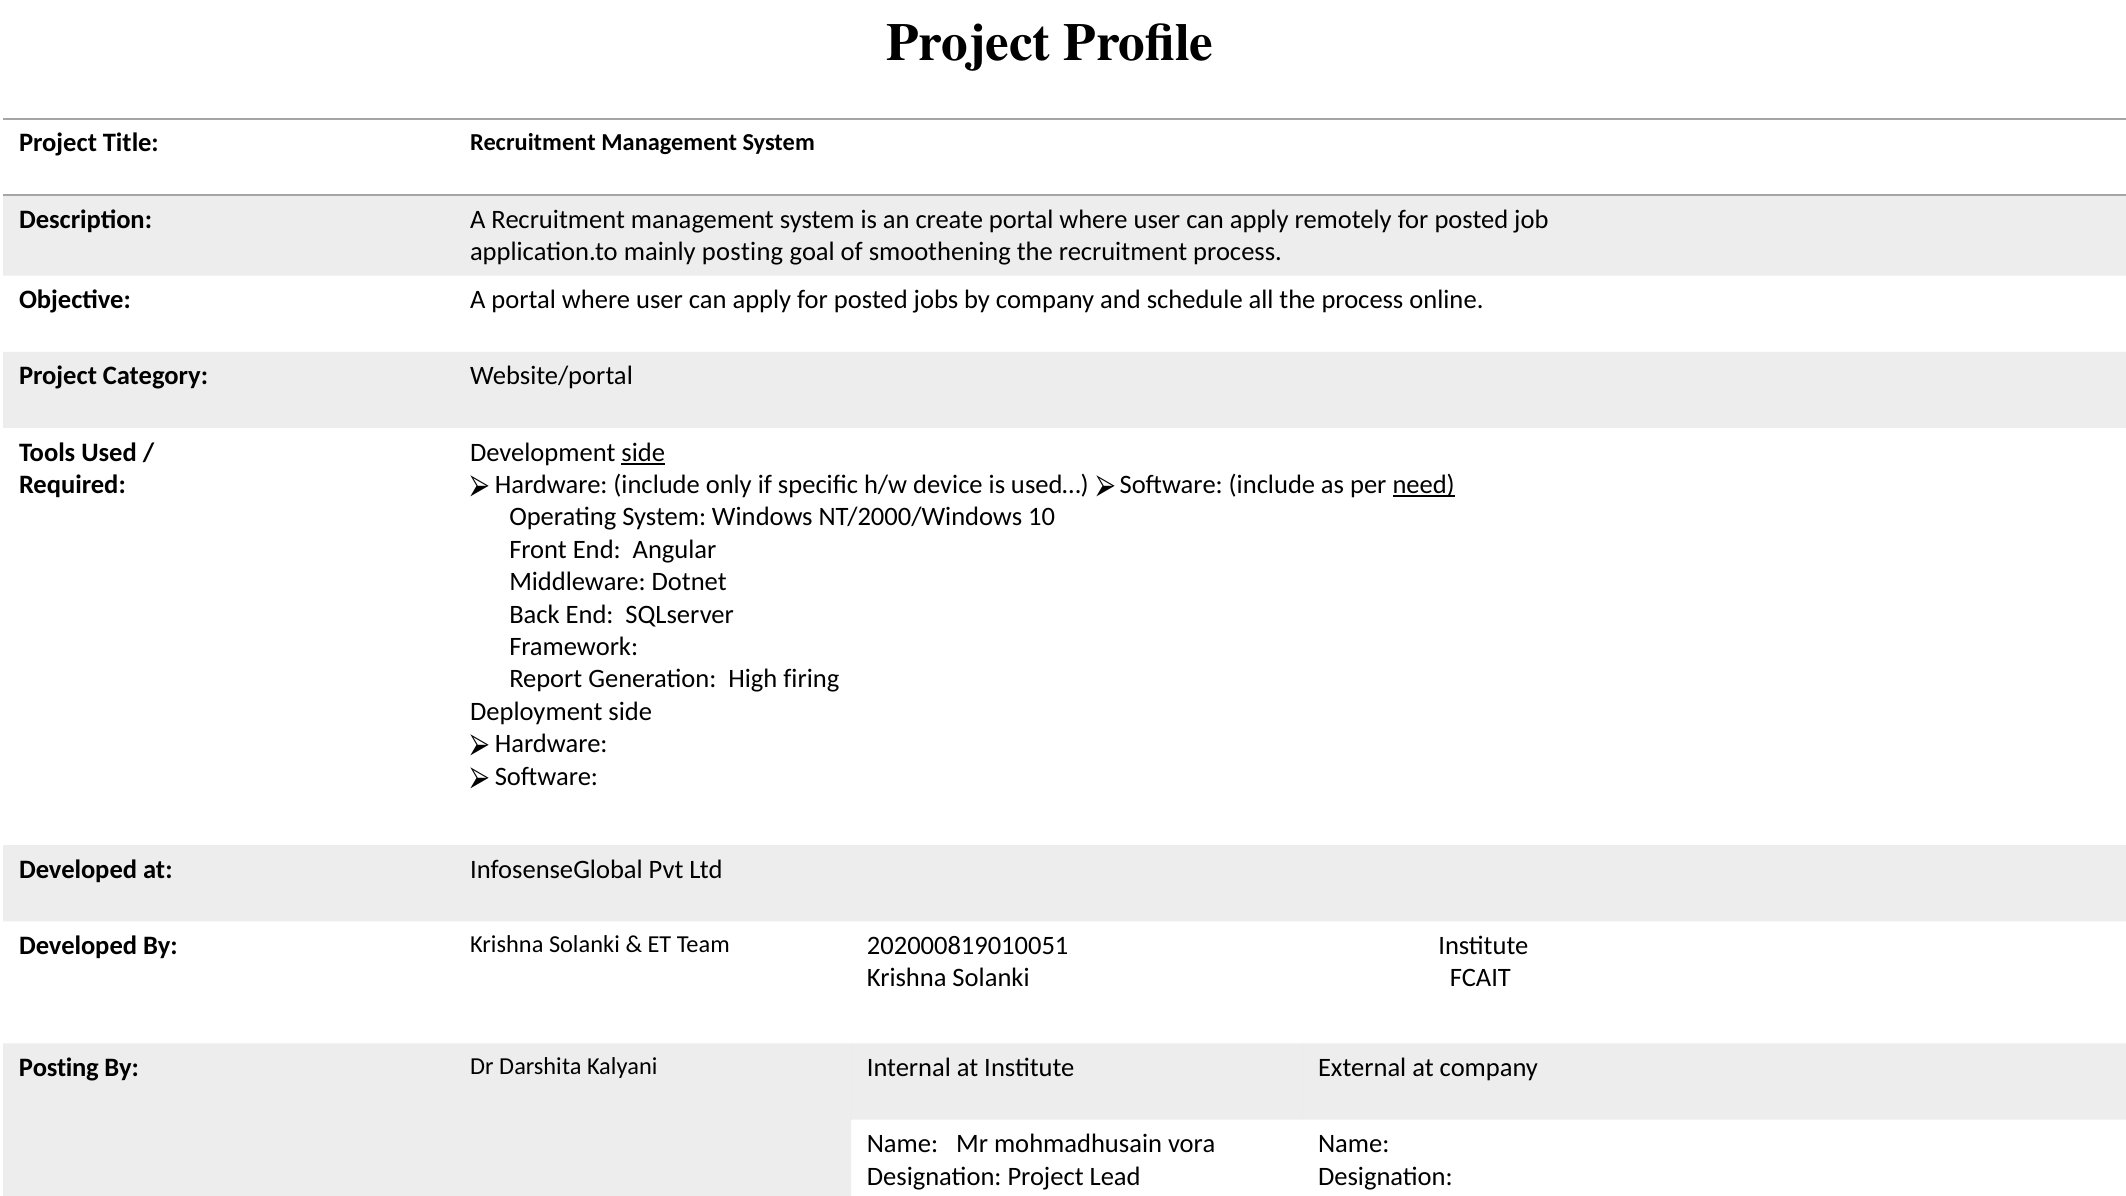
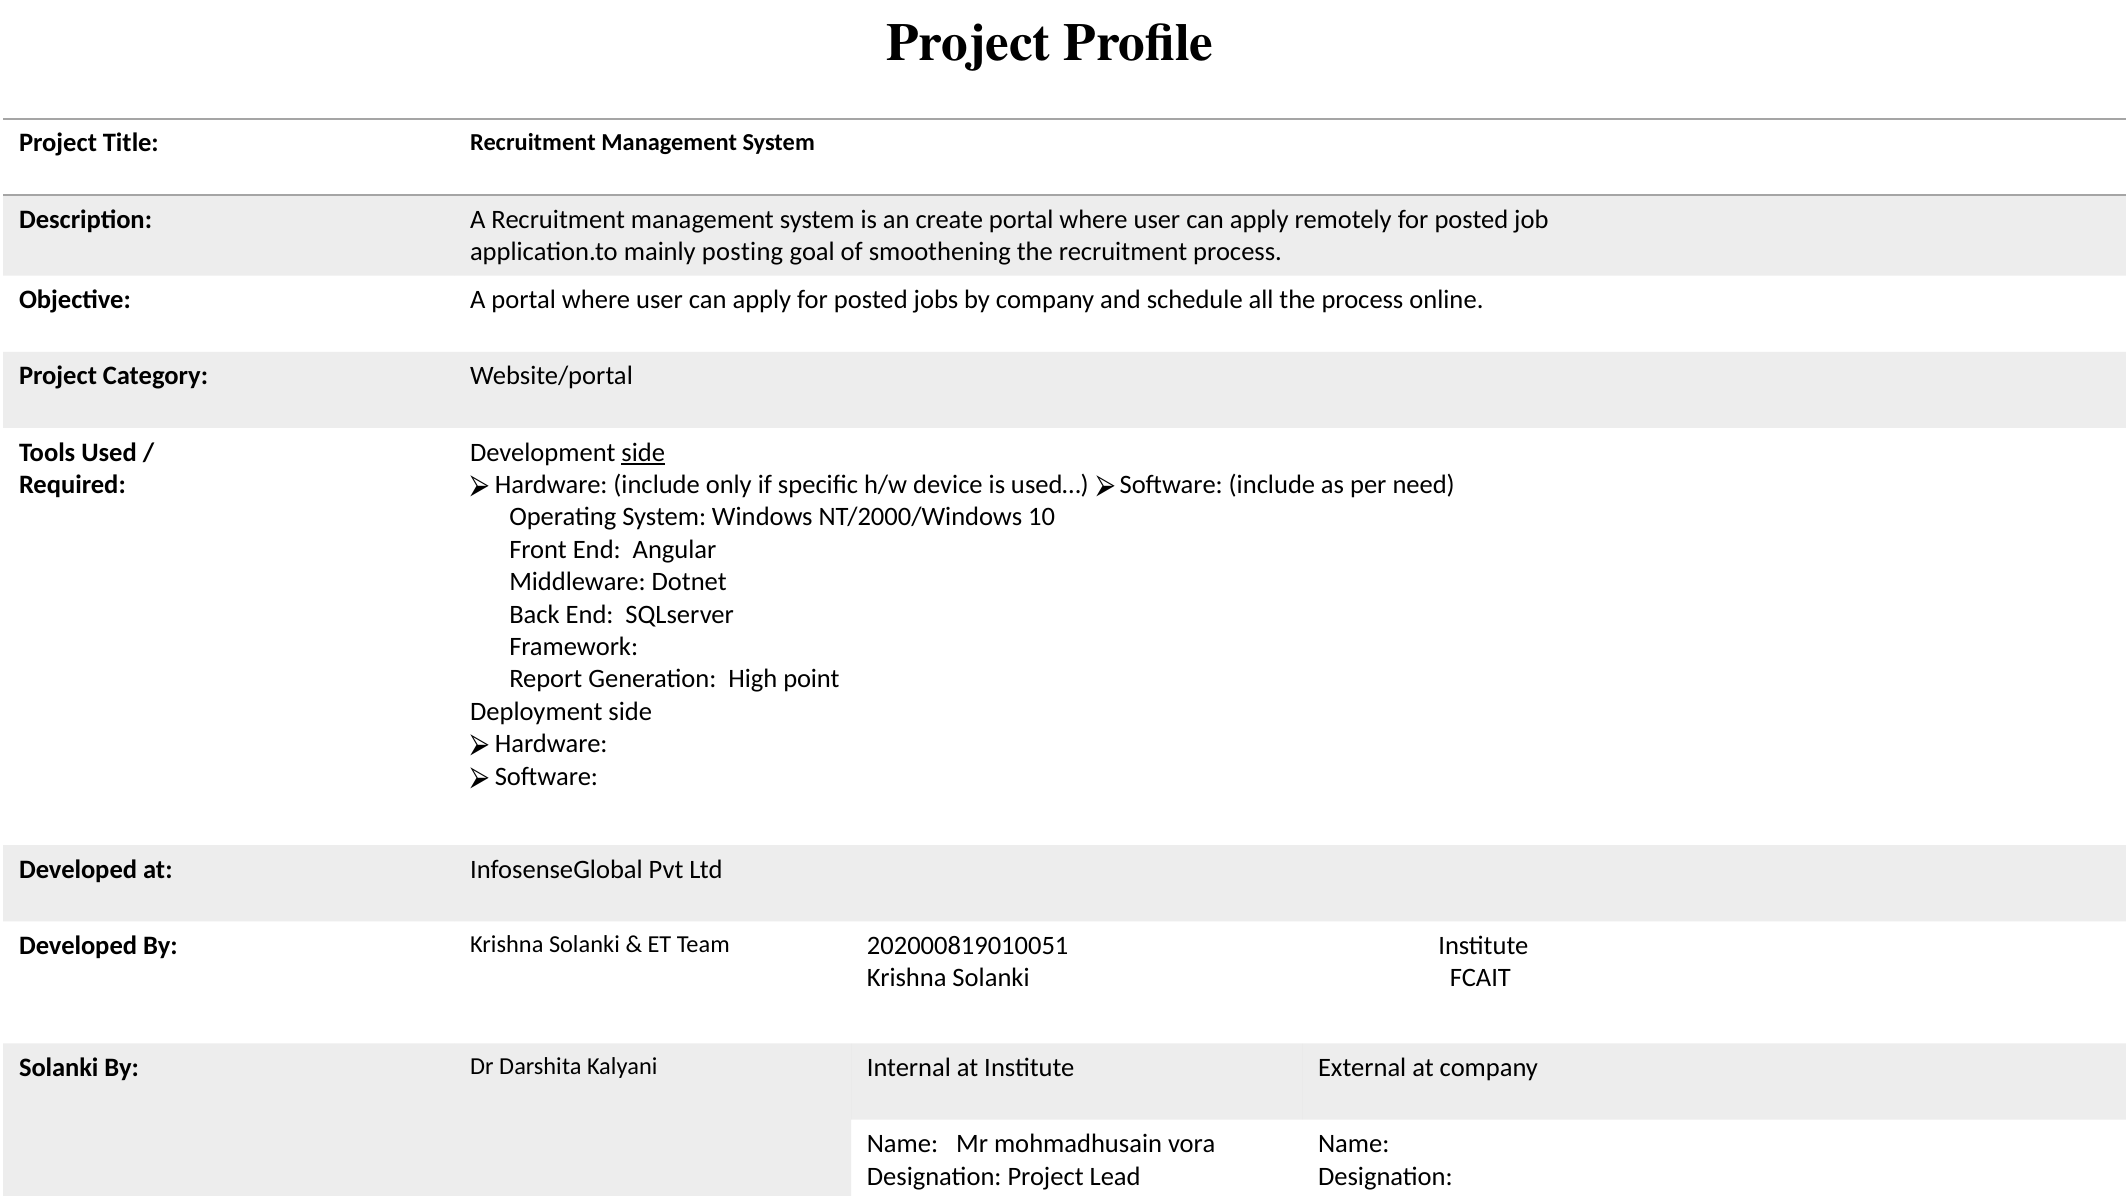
need underline: present -> none
firing: firing -> point
Posting at (59, 1068): Posting -> Solanki
